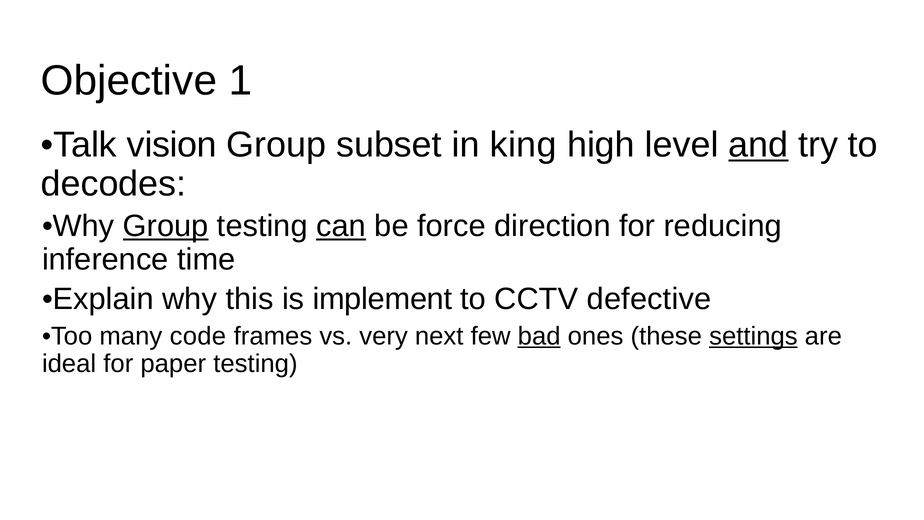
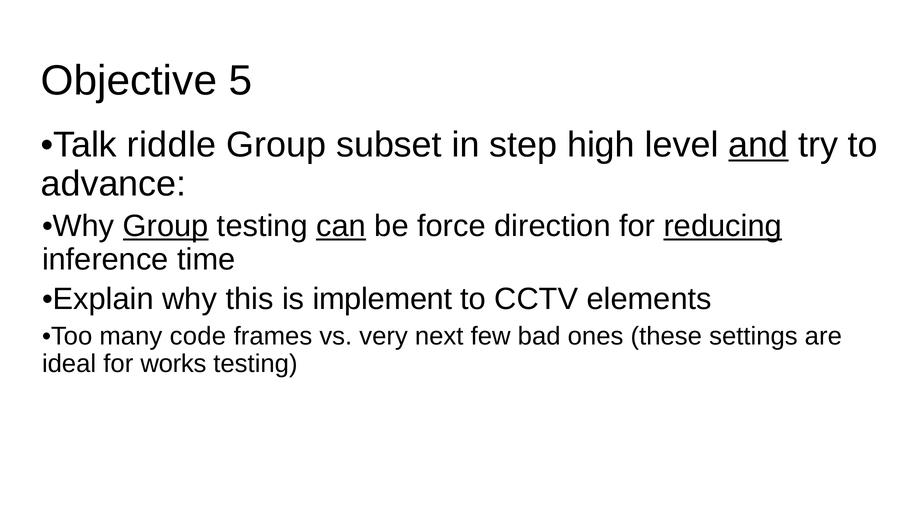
1: 1 -> 5
vision: vision -> riddle
king: king -> step
decodes: decodes -> advance
reducing underline: none -> present
defective: defective -> elements
bad underline: present -> none
settings underline: present -> none
paper: paper -> works
